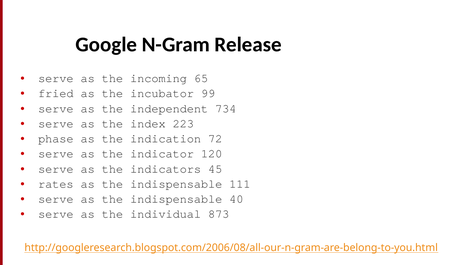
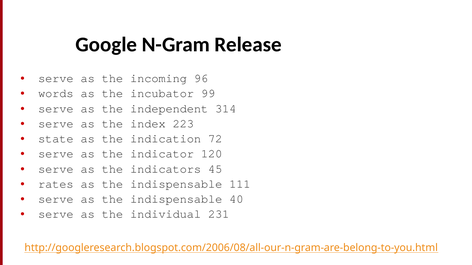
65: 65 -> 96
fried: fried -> words
734: 734 -> 314
phase: phase -> state
873: 873 -> 231
